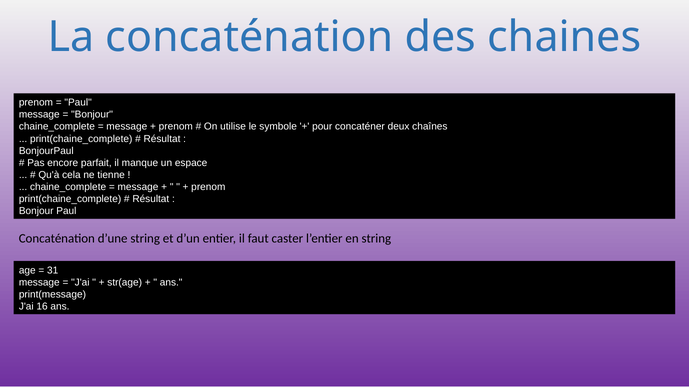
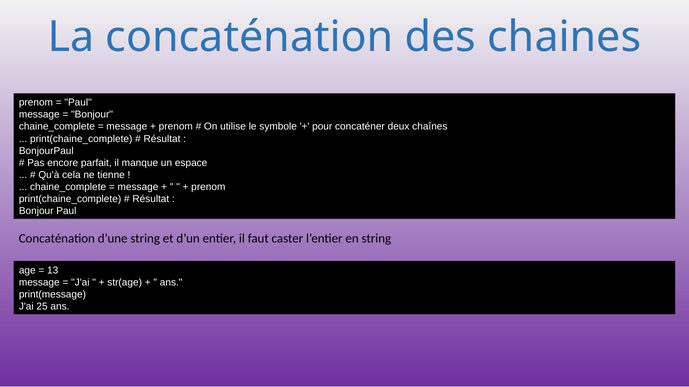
31: 31 -> 13
16: 16 -> 25
